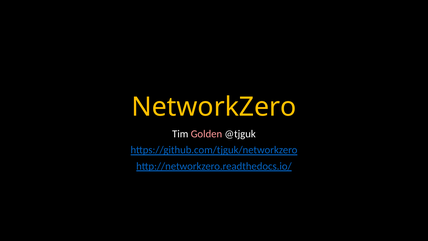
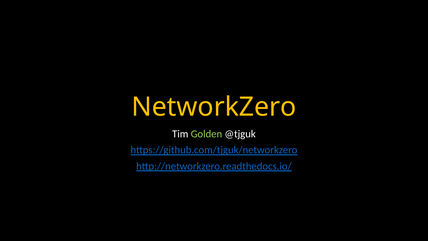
Golden colour: pink -> light green
